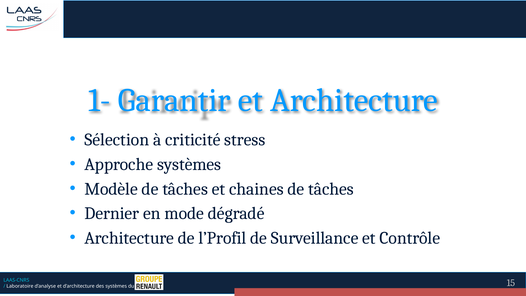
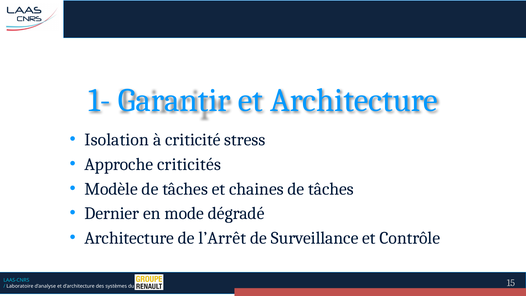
Sélection: Sélection -> Isolation
Approche systèmes: systèmes -> criticités
l’Profil: l’Profil -> l’Arrêt
